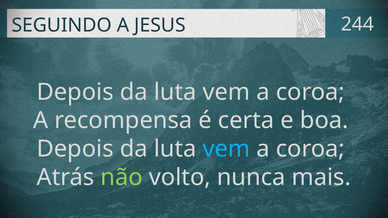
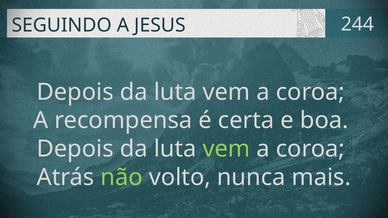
vem at (226, 149) colour: light blue -> light green
